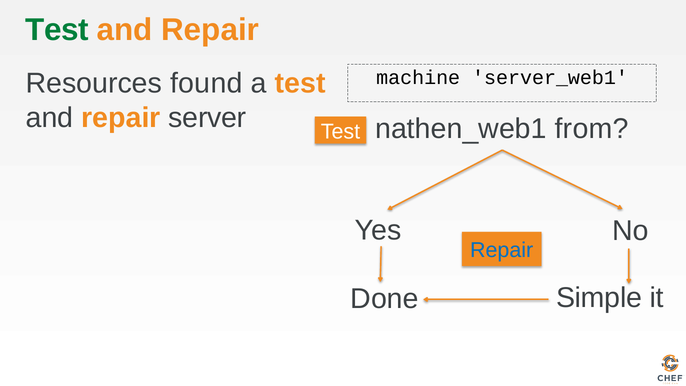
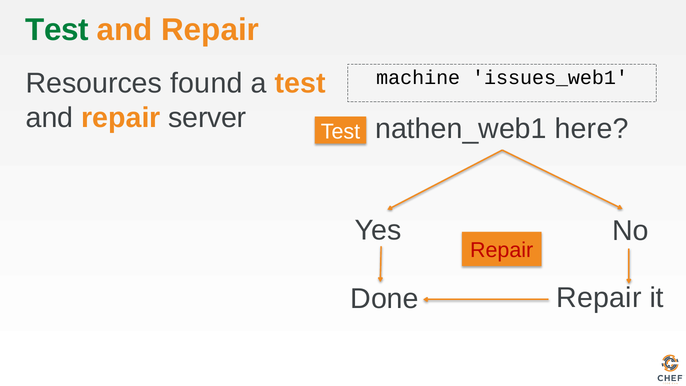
server_web1: server_web1 -> issues_web1
from: from -> here
Repair at (502, 250) colour: blue -> red
Done Simple: Simple -> Repair
